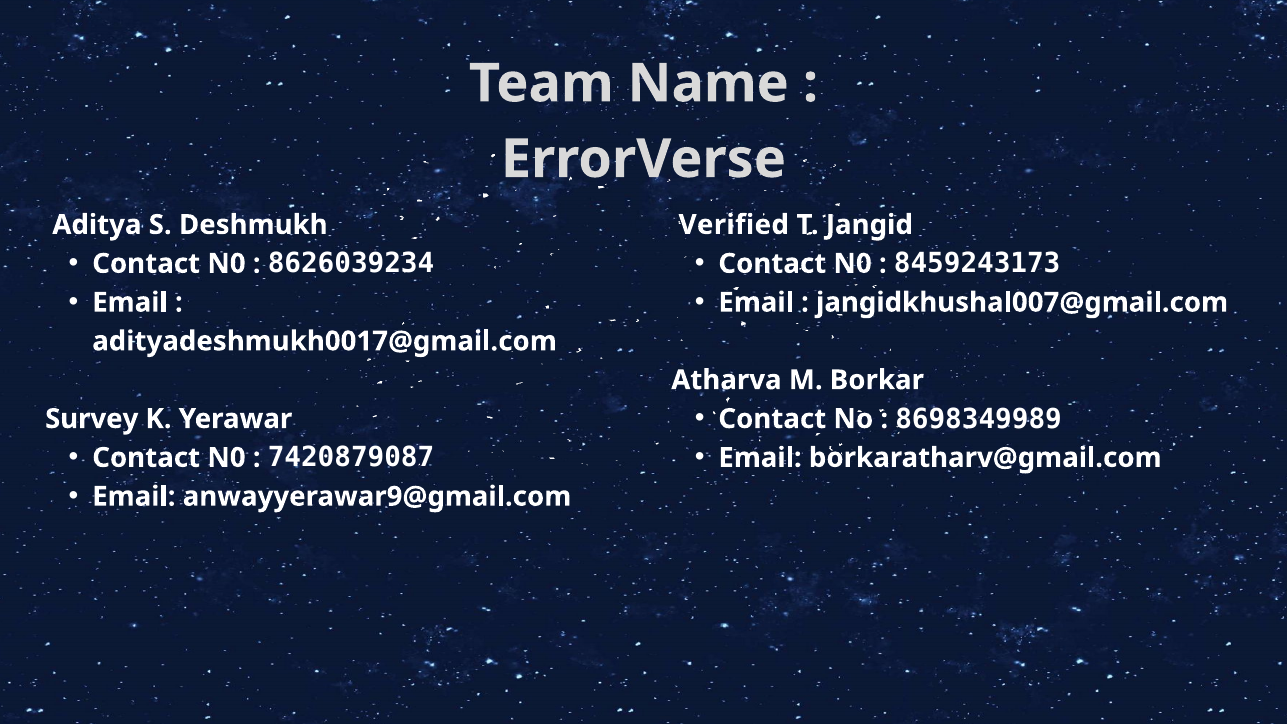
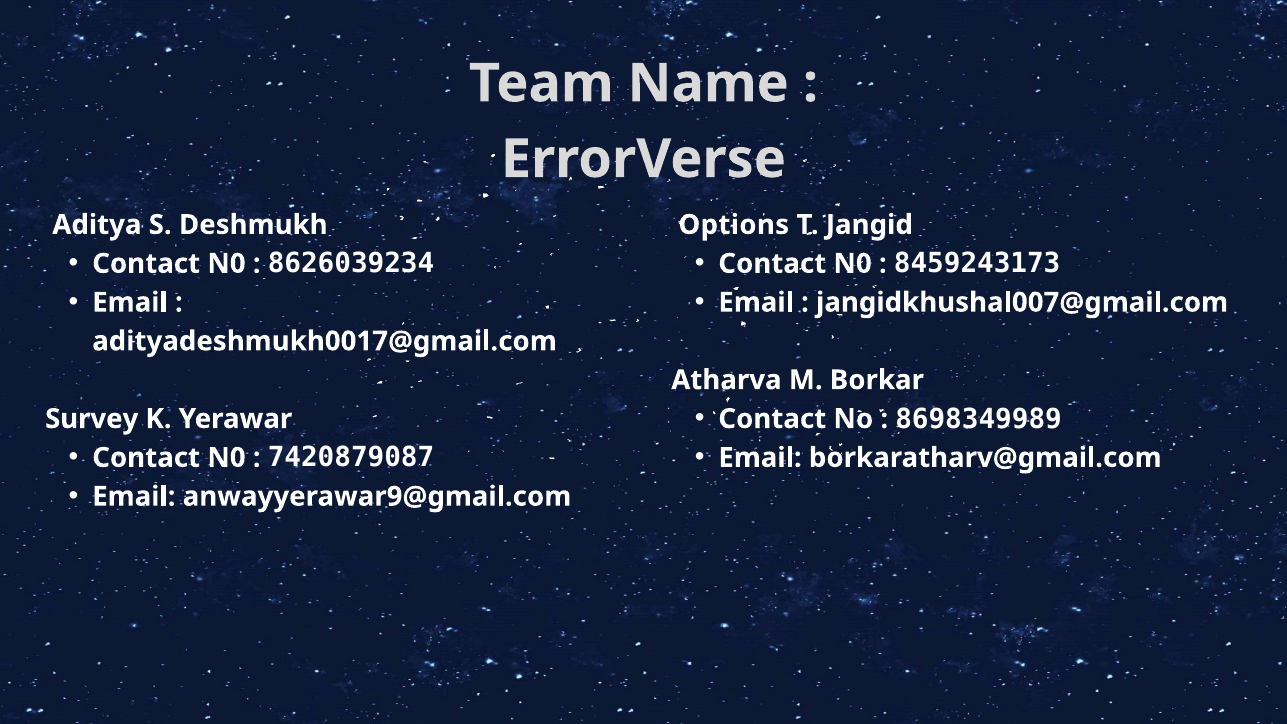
Verified: Verified -> Options
